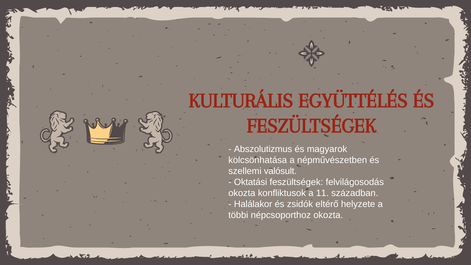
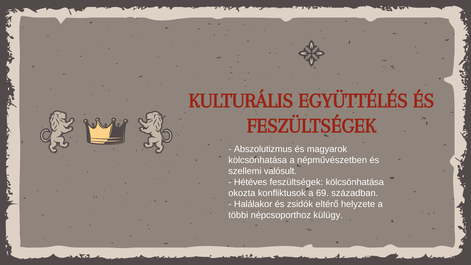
Oktatási: Oktatási -> Hétéves
feszültségek felvilágosodás: felvilágosodás -> kölcsönhatása
11: 11 -> 69
népcsoporthoz okozta: okozta -> külügy
